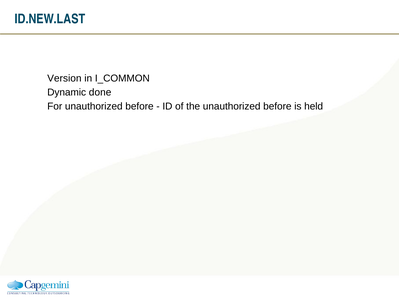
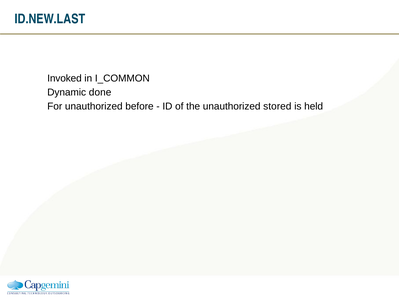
Version: Version -> Invoked
the unauthorized before: before -> stored
